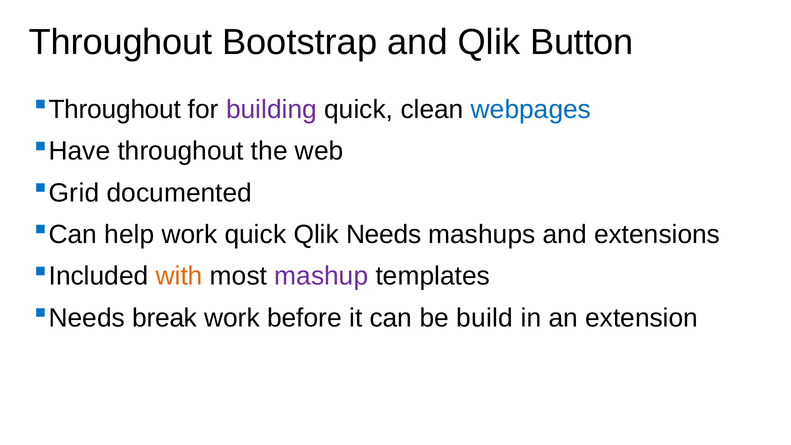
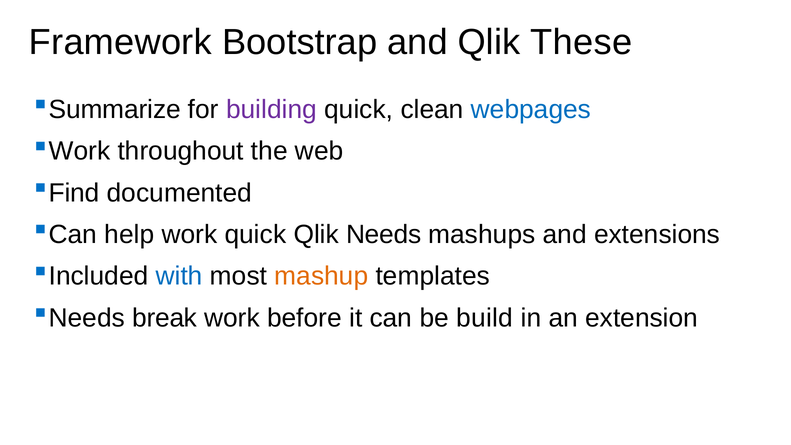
Throughout at (121, 42): Throughout -> Framework
Button: Button -> These
Throughout at (115, 109): Throughout -> Summarize
Have at (79, 151): Have -> Work
Grid: Grid -> Find
with colour: orange -> blue
mashup colour: purple -> orange
